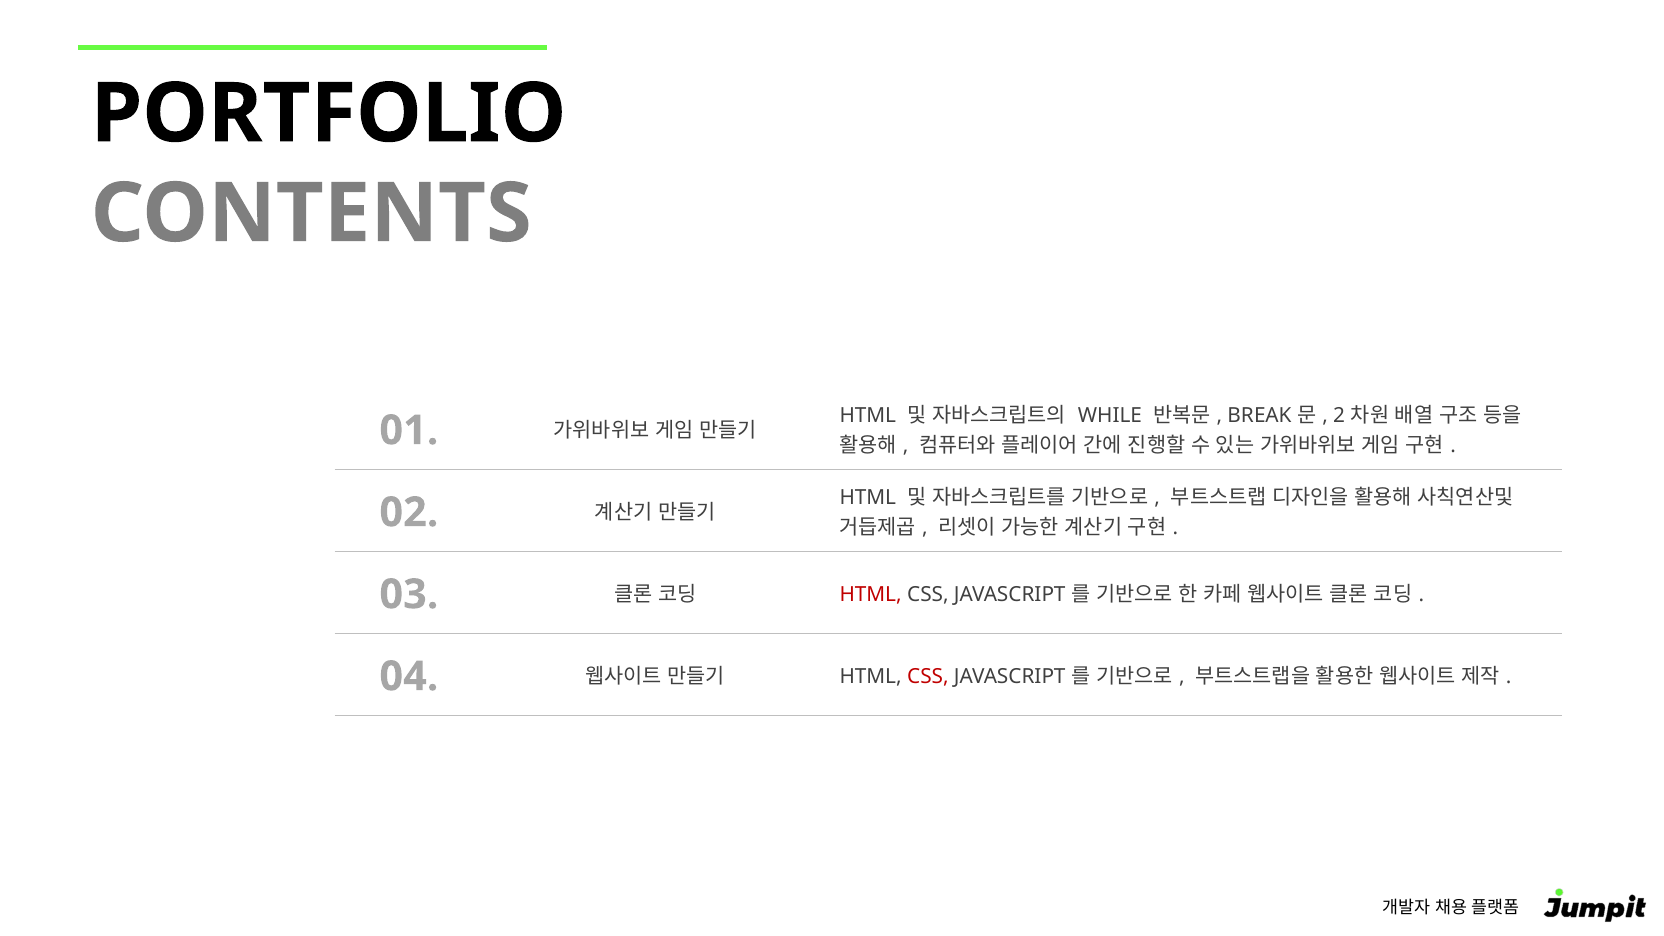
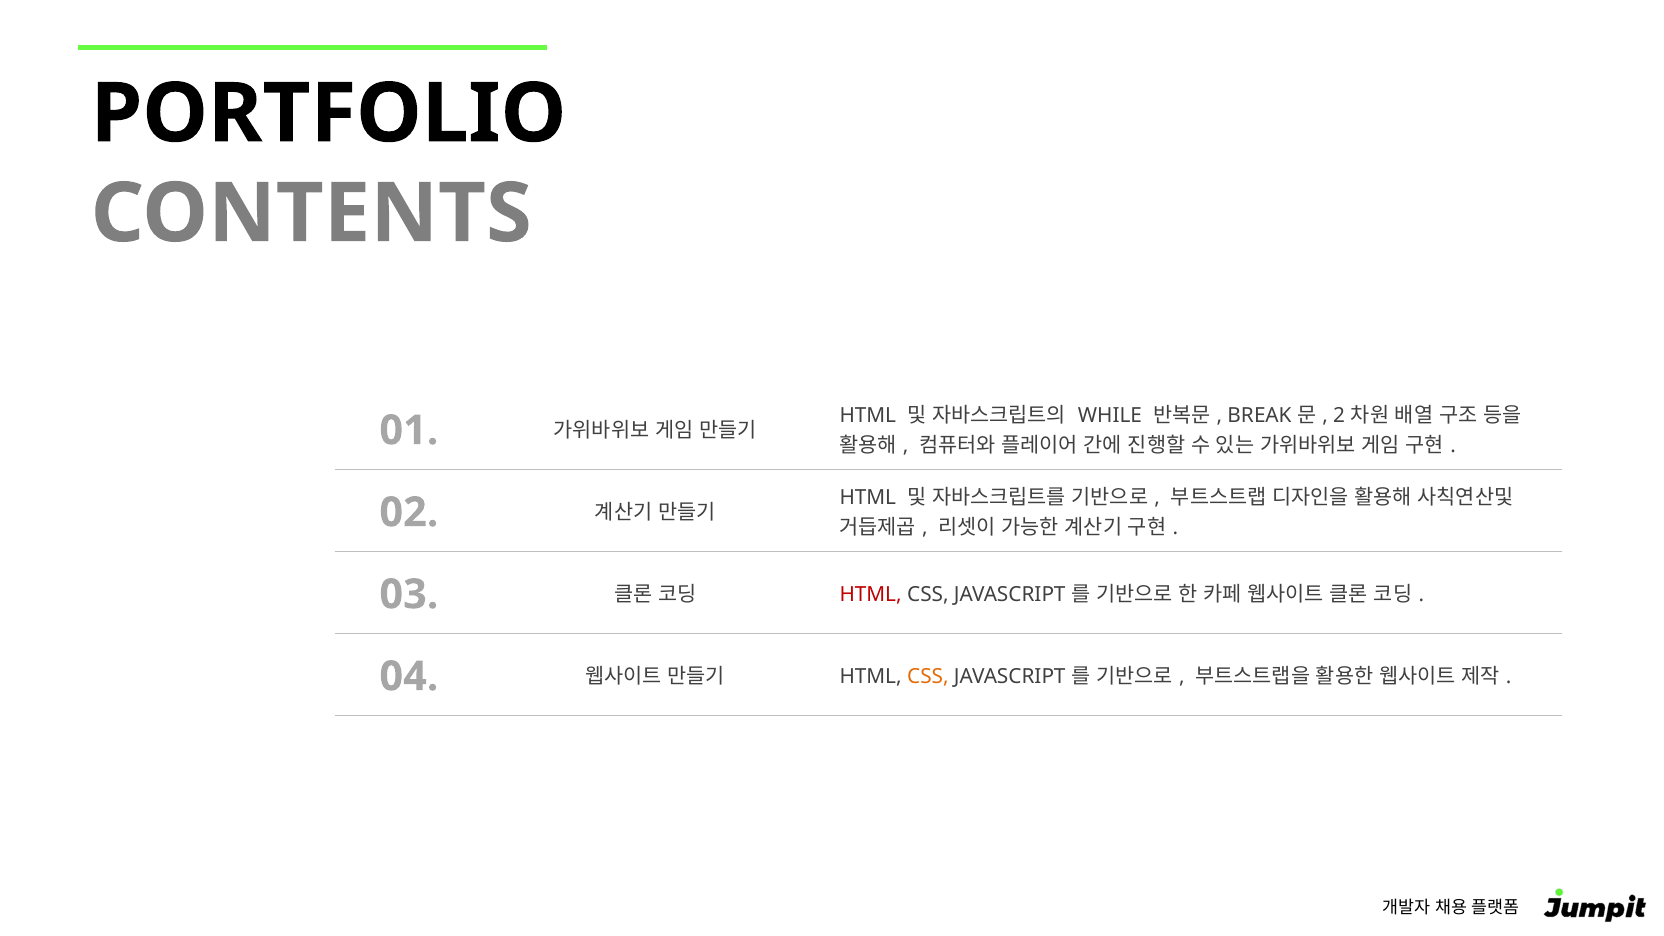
CSS at (928, 676) colour: red -> orange
